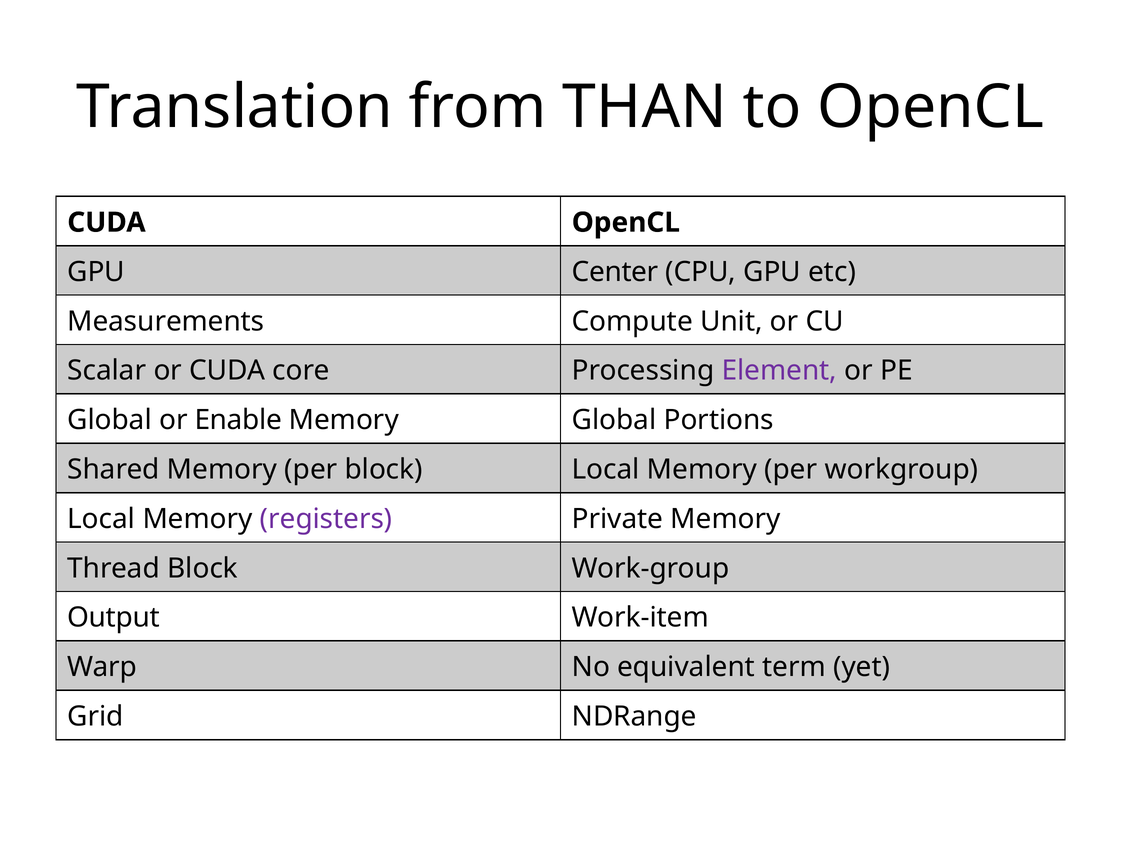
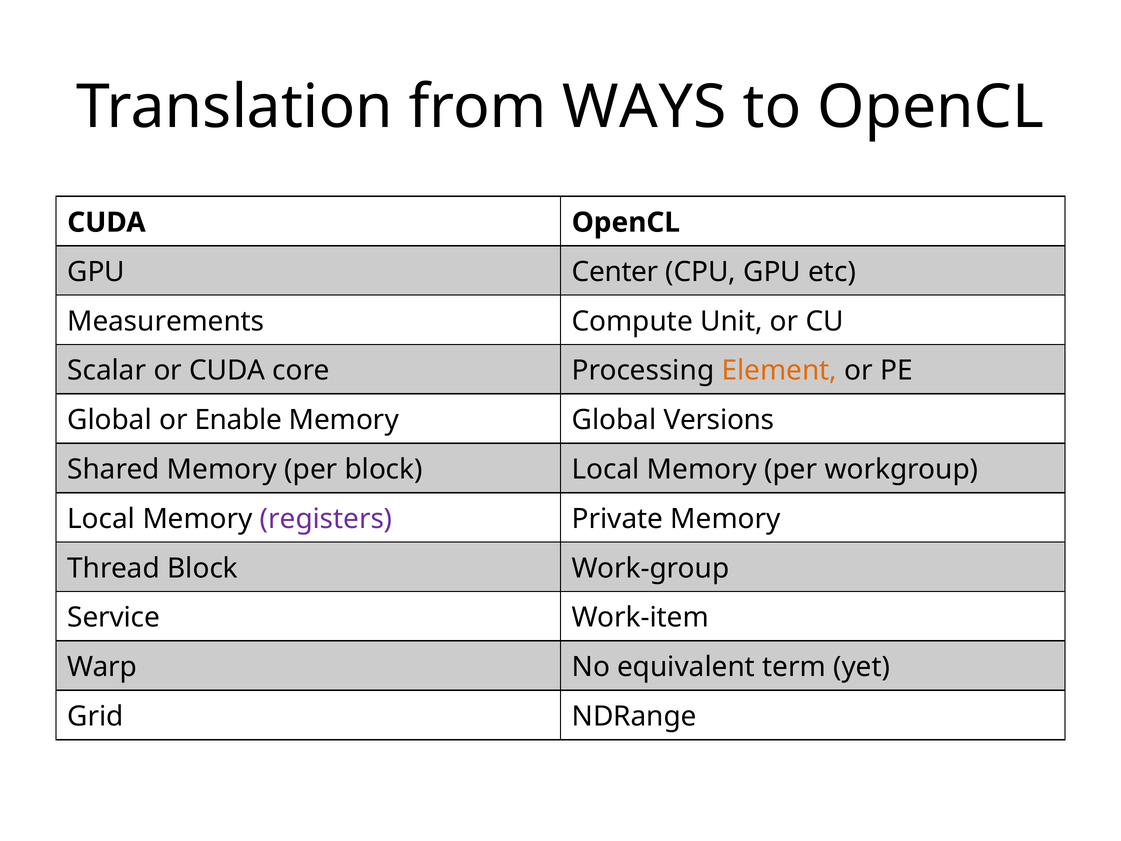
THAN: THAN -> WAYS
Element colour: purple -> orange
Portions: Portions -> Versions
Output: Output -> Service
